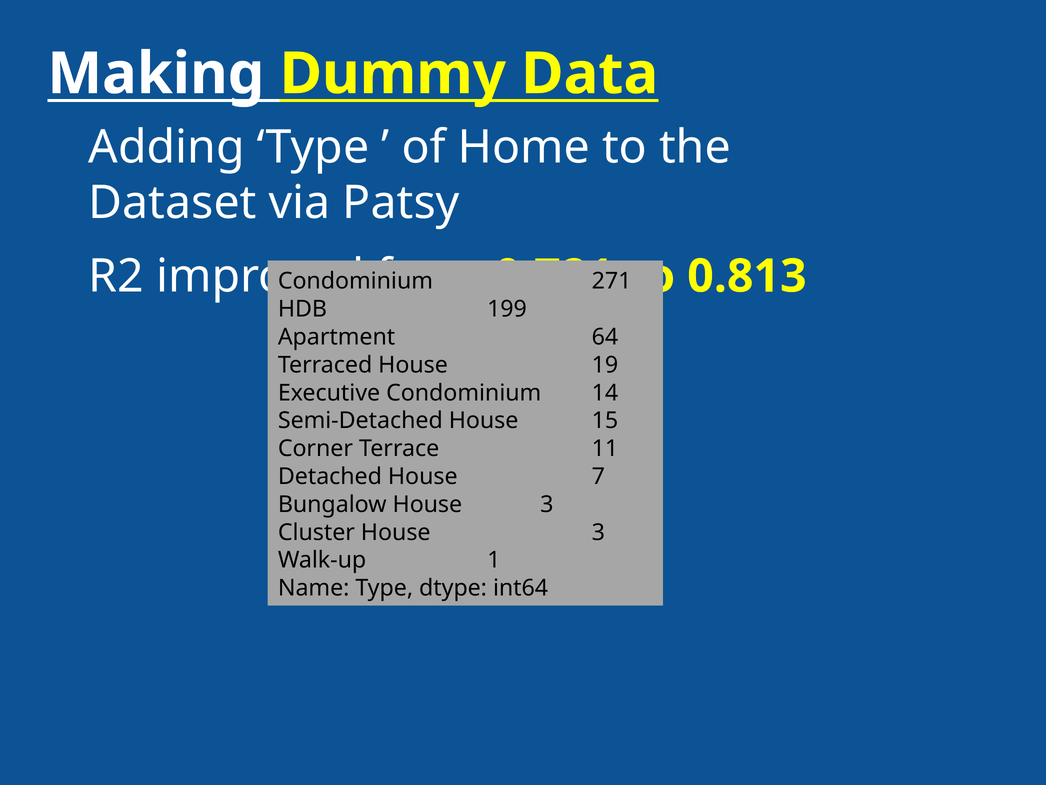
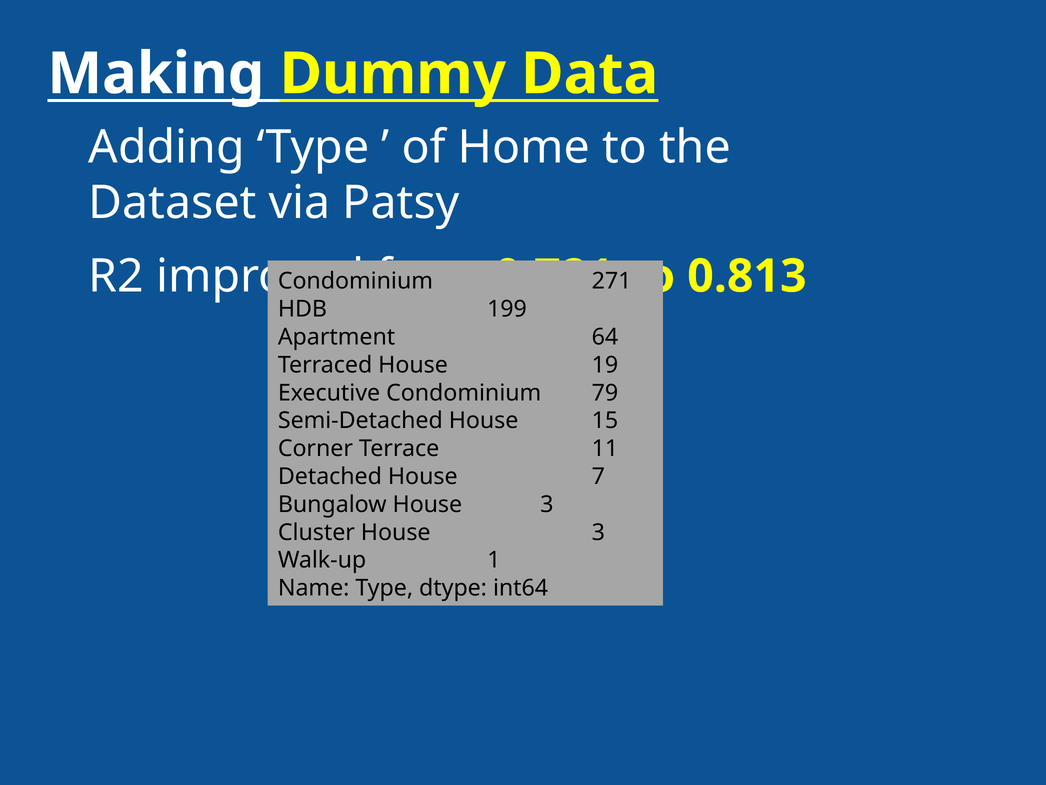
14: 14 -> 79
